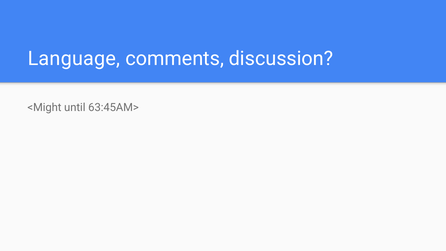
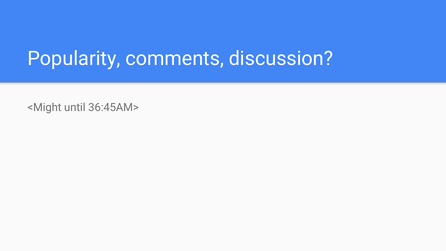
Language: Language -> Popularity
63:45AM>: 63:45AM> -> 36:45AM>
